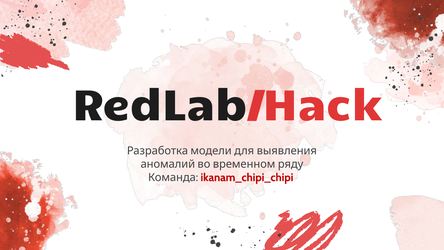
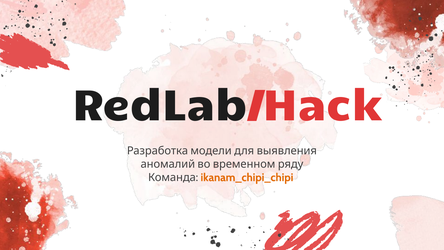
ikanam_chipi_chipi colour: red -> orange
